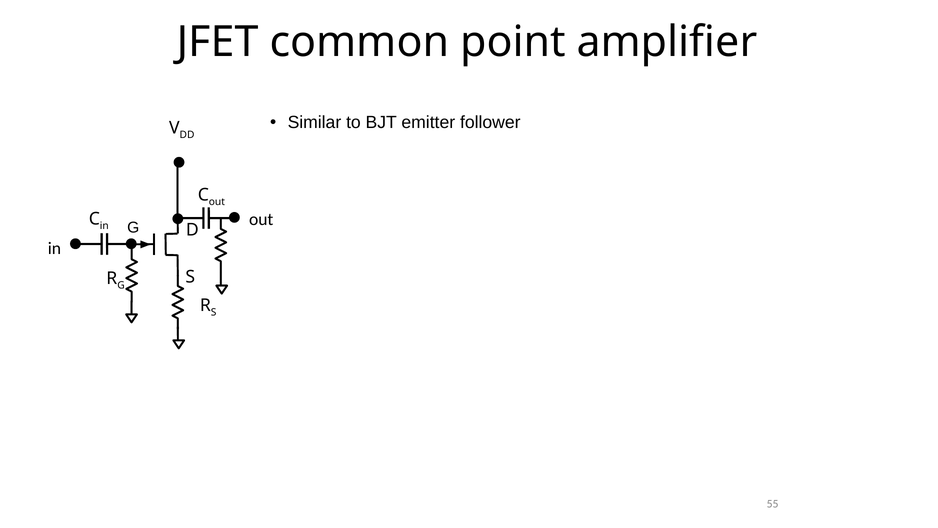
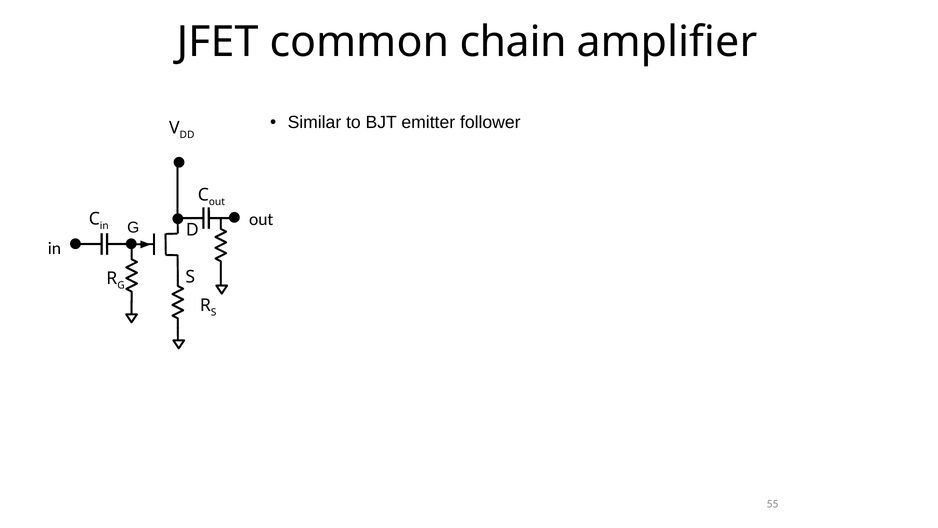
point: point -> chain
